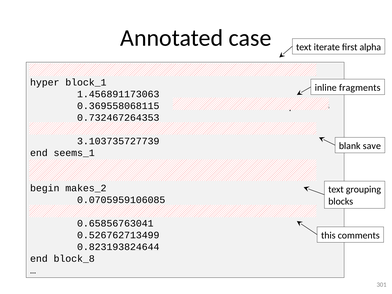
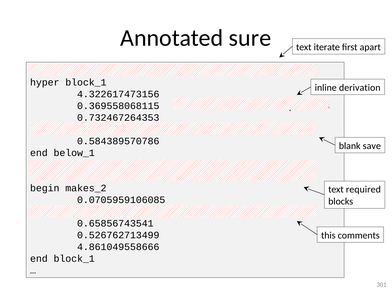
case: case -> sure
alpha: alpha -> apart
fragments: fragments -> derivation
1.456891173063: 1.456891173063 -> 4.322617473156
3.103735727739: 3.103735727739 -> 0.584389570786
seems_1: seems_1 -> below_1
grouping: grouping -> required
0.65856763041: 0.65856763041 -> 0.65856743541
0.823193824644: 0.823193824644 -> 4.861049558666
end block_8: block_8 -> block_1
